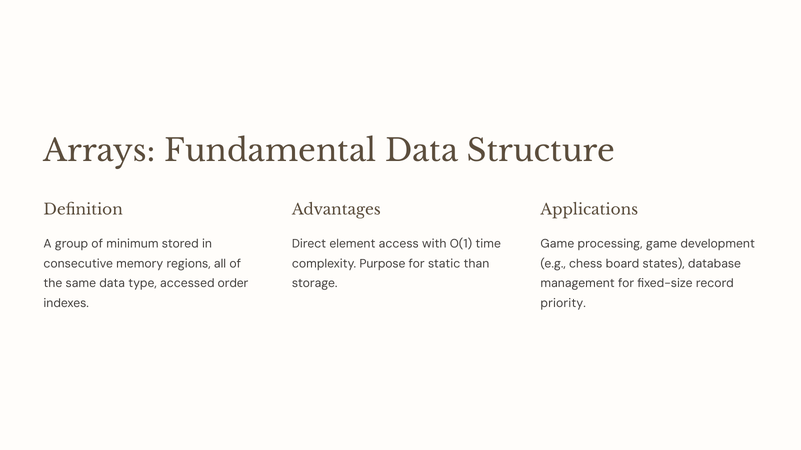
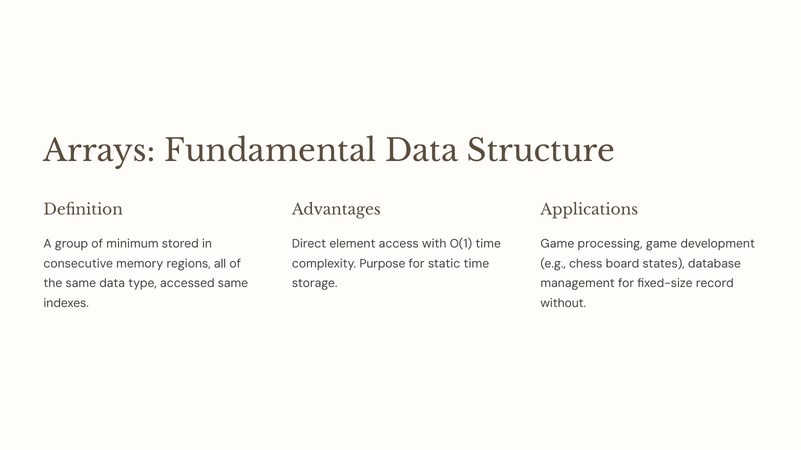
static than: than -> time
accessed order: order -> same
priority: priority -> without
